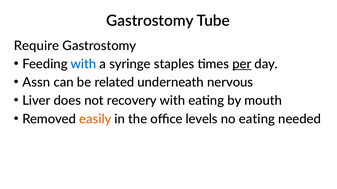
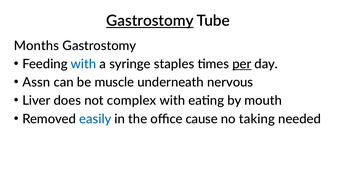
Gastrostomy at (150, 21) underline: none -> present
Require: Require -> Months
related: related -> muscle
recovery: recovery -> complex
easily colour: orange -> blue
levels: levels -> cause
no eating: eating -> taking
